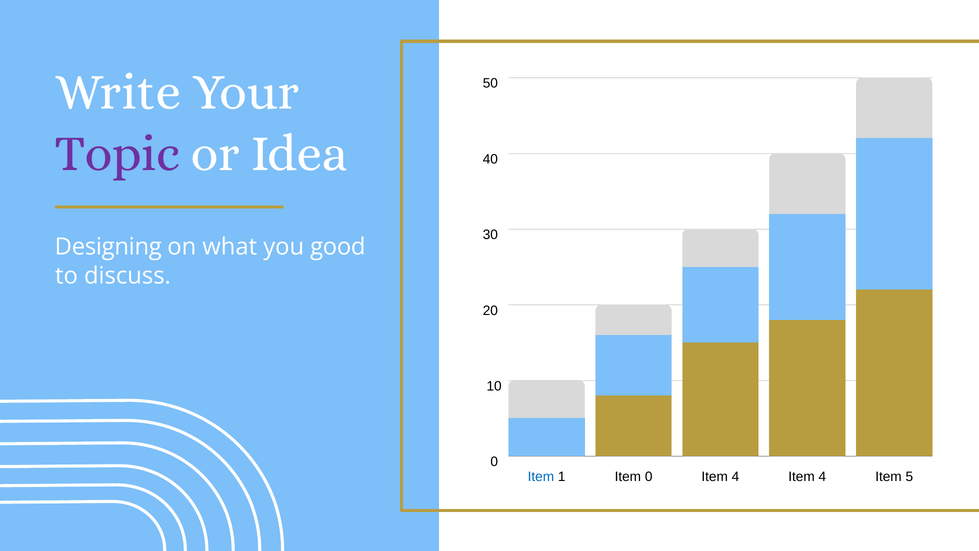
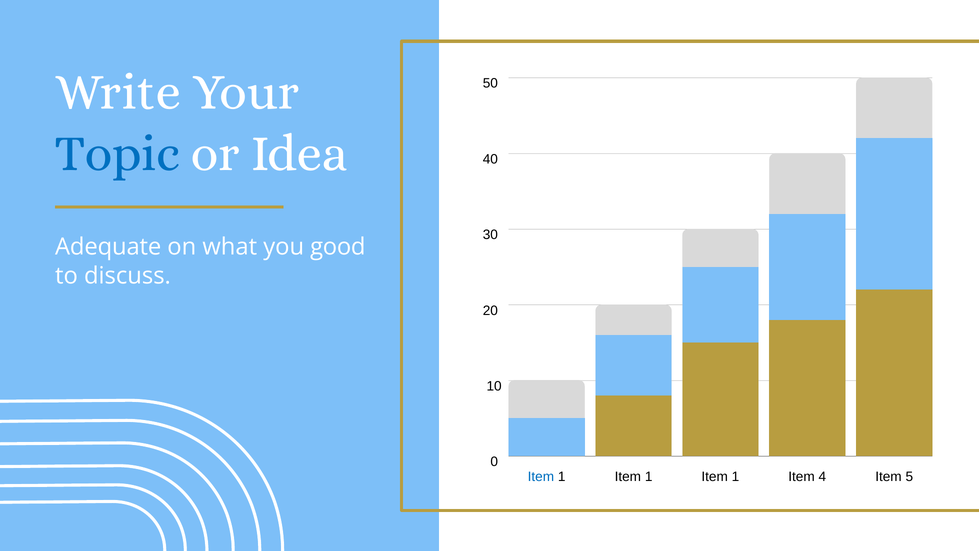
Topic colour: purple -> blue
Designing: Designing -> Adequate
0 at (649, 476): 0 -> 1
4 at (736, 476): 4 -> 1
